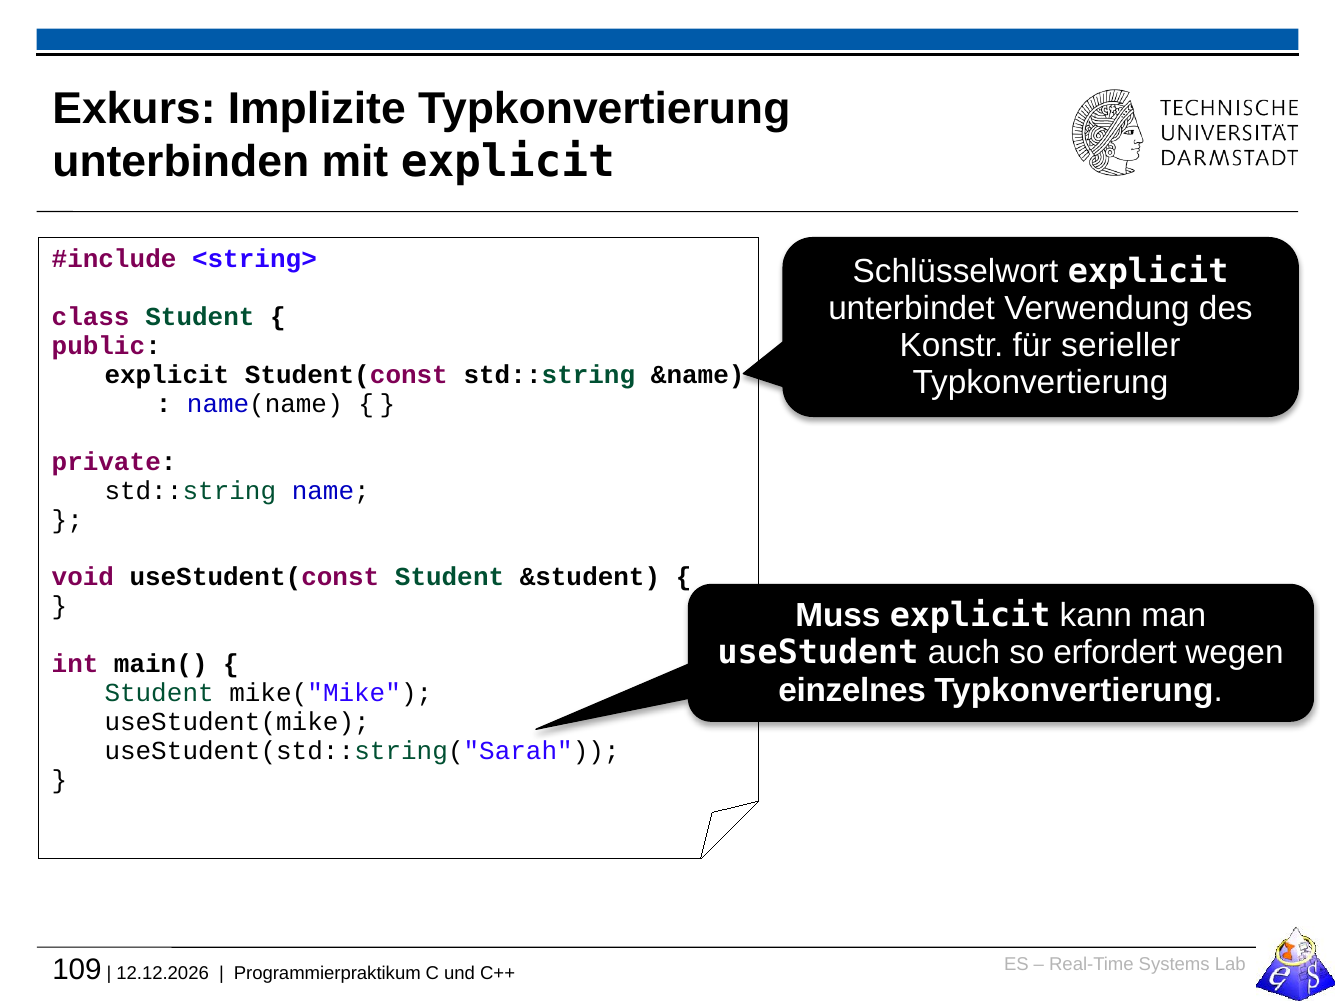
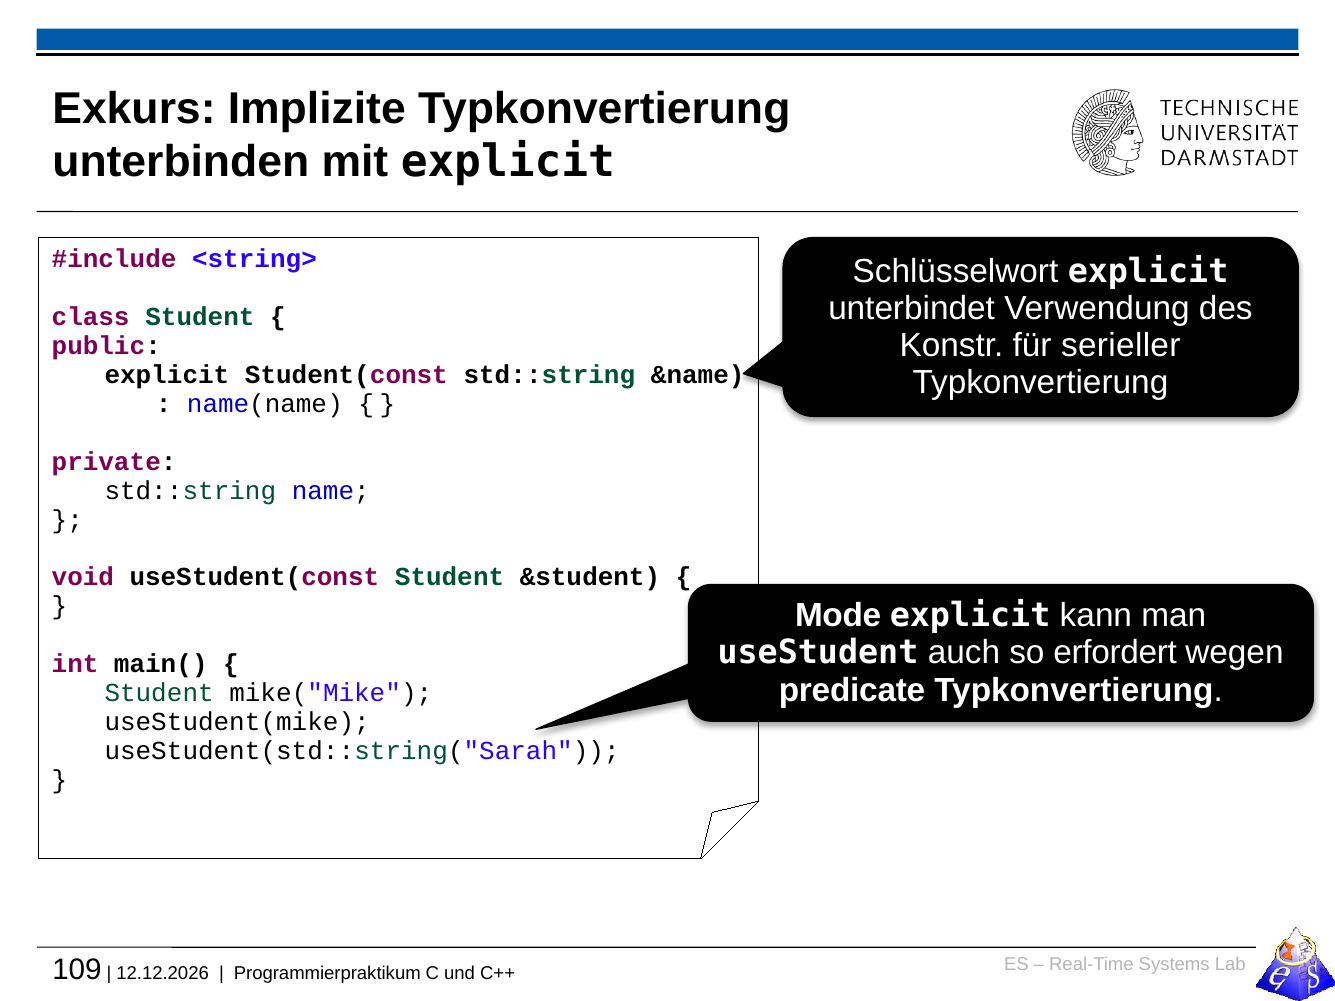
Muss: Muss -> Mode
einzelnes: einzelnes -> predicate
